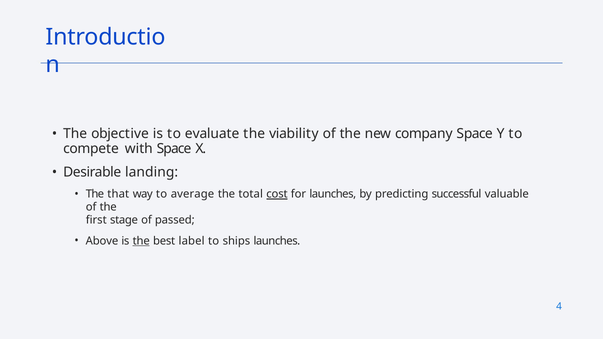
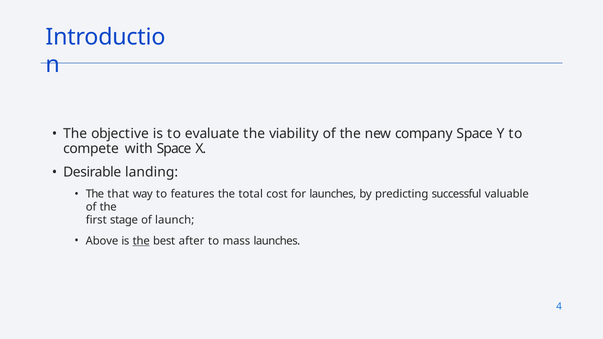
average: average -> features
cost underline: present -> none
passed: passed -> launch
label: label -> after
ships: ships -> mass
